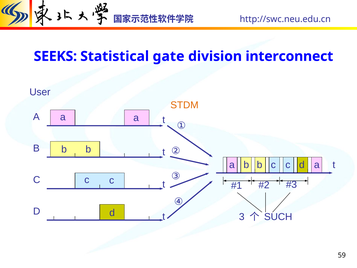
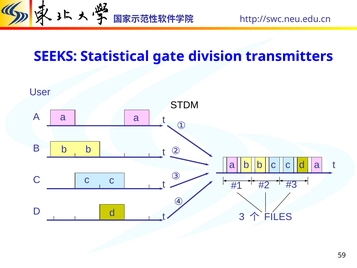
interconnect: interconnect -> transmitters
STDM colour: orange -> black
SUCH: SUCH -> FILES
